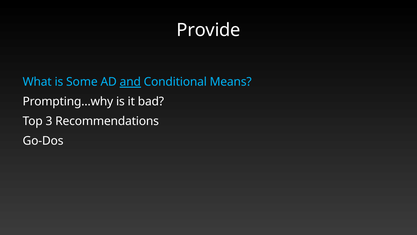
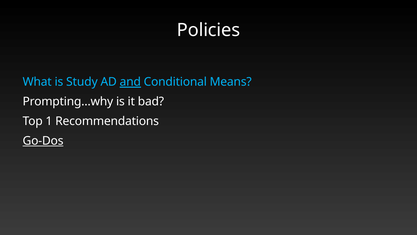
Provide: Provide -> Policies
Some: Some -> Study
3: 3 -> 1
Go-Dos underline: none -> present
